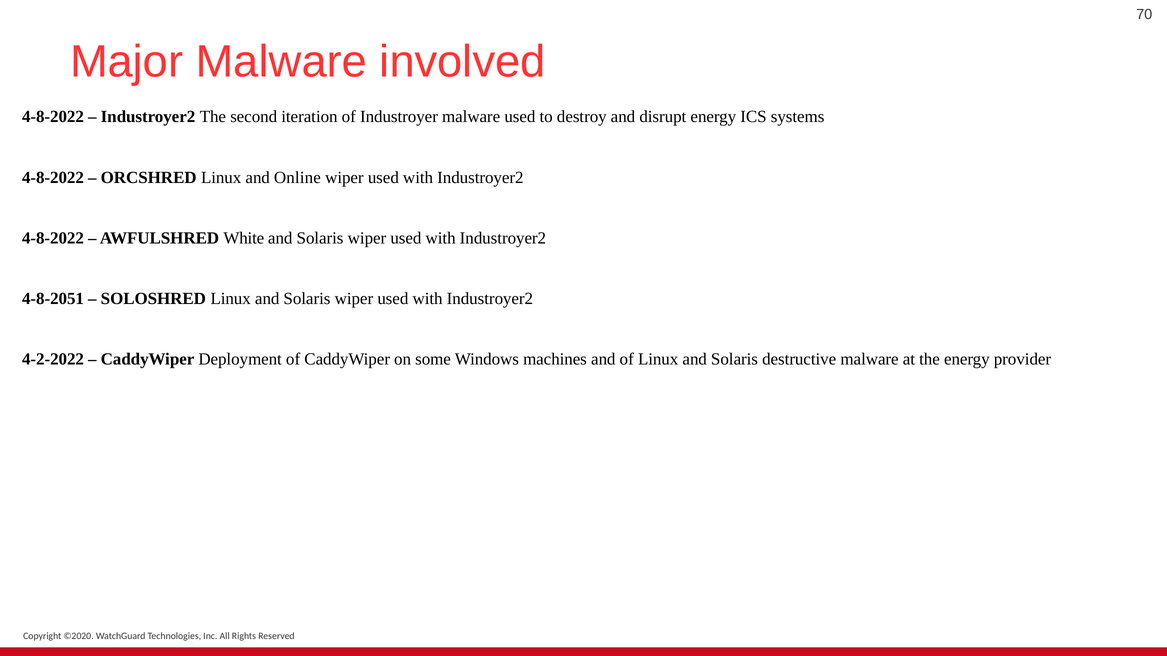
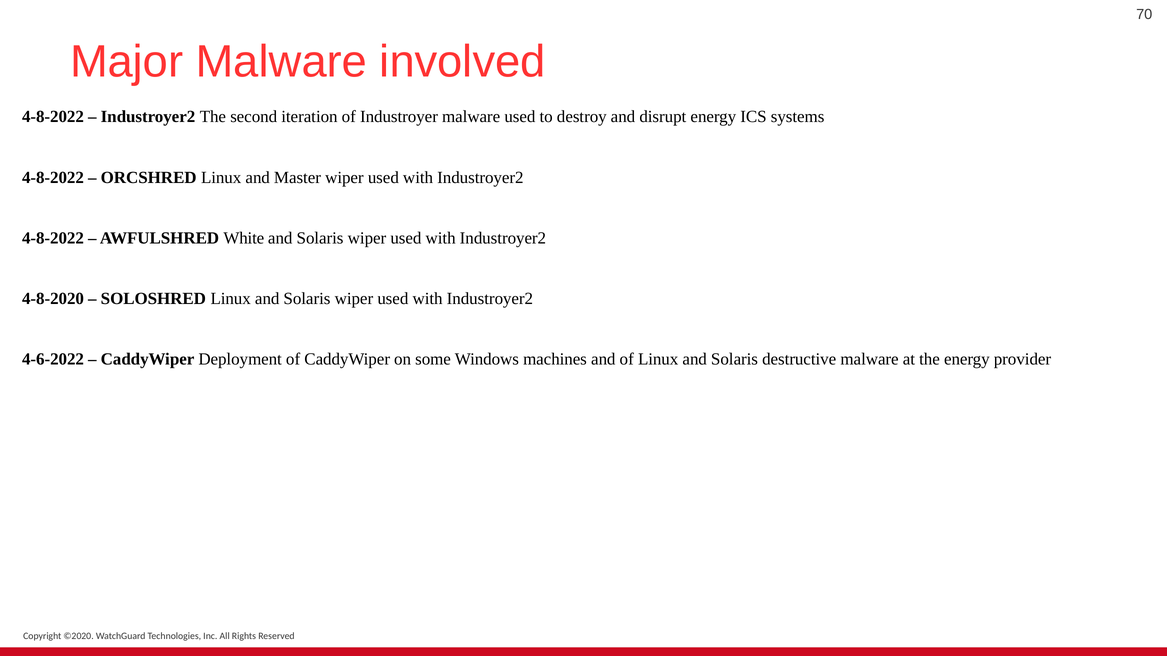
Online: Online -> Master
4-8-2051: 4-8-2051 -> 4-8-2020
4-2-2022: 4-2-2022 -> 4-6-2022
